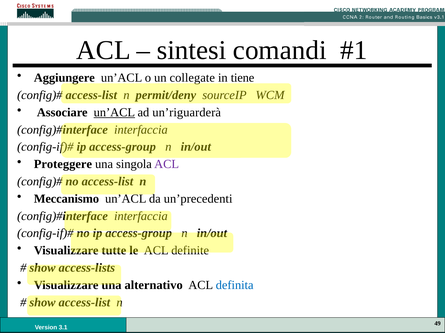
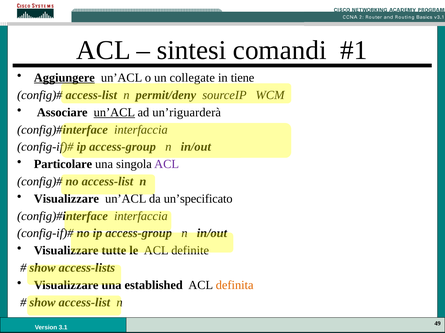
Aggiungere underline: none -> present
Proteggere: Proteggere -> Particolare
Meccanismo at (66, 199): Meccanismo -> Visualizzare
un’precedenti: un’precedenti -> un’specificato
alternativo: alternativo -> established
definita colour: blue -> orange
